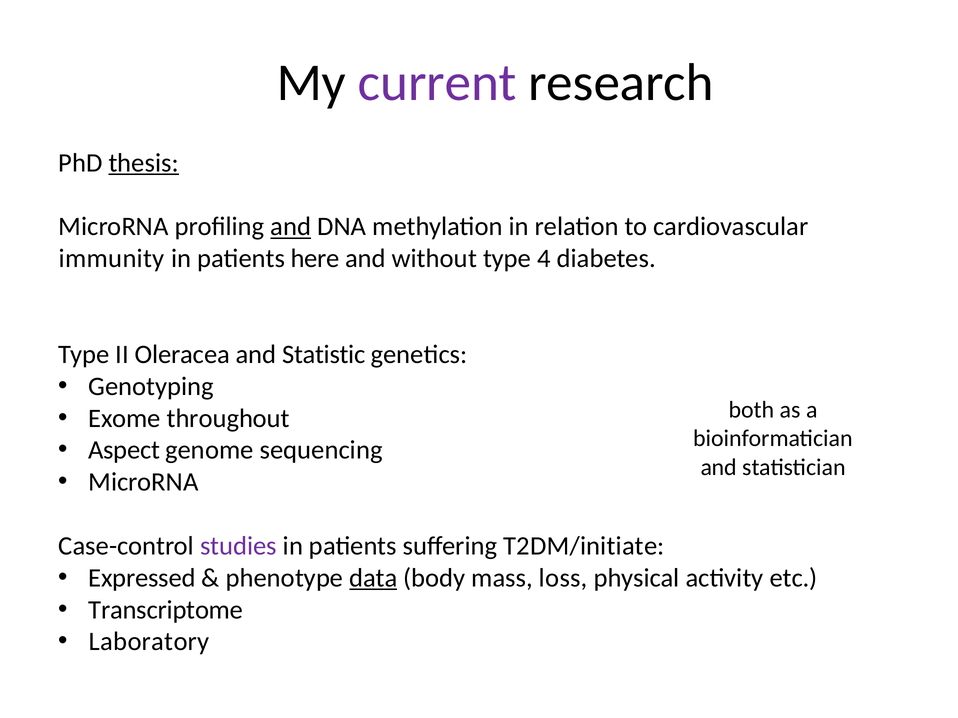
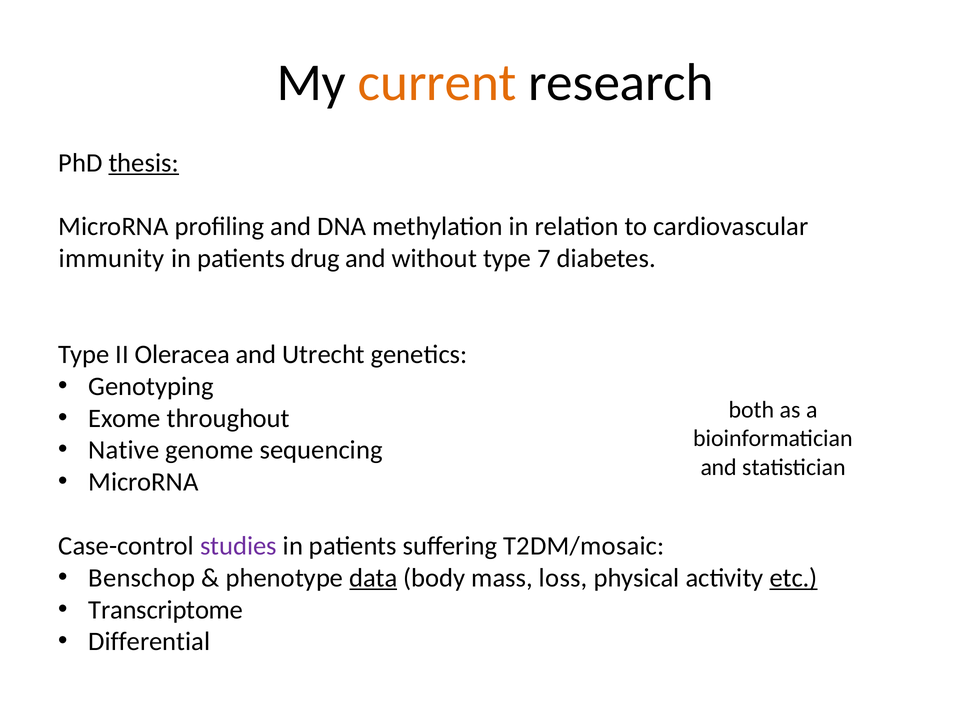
current colour: purple -> orange
and at (291, 227) underline: present -> none
here: here -> drug
4: 4 -> 7
Statistic: Statistic -> Utrecht
Aspect: Aspect -> Native
T2DM/initiate: T2DM/initiate -> T2DM/mosaic
Expressed: Expressed -> Benschop
etc underline: none -> present
Laboratory: Laboratory -> Differential
